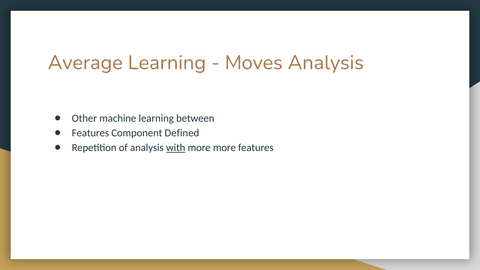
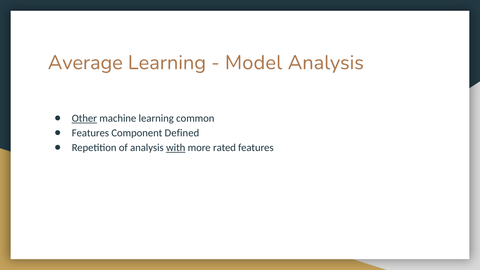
Moves: Moves -> Model
Other underline: none -> present
between: between -> common
more more: more -> rated
